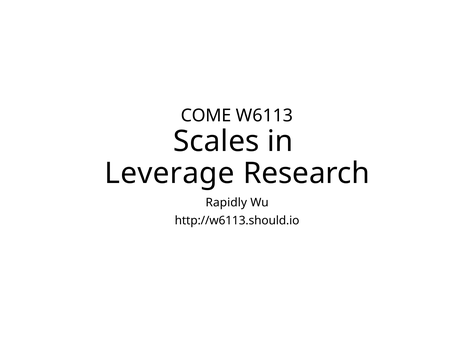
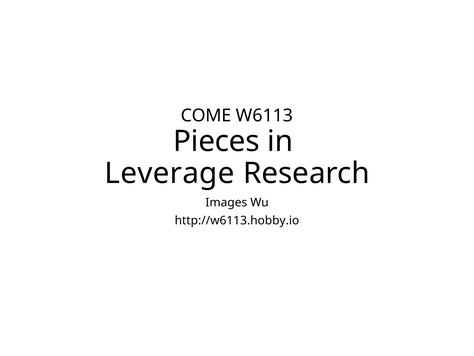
Scales: Scales -> Pieces
Rapidly: Rapidly -> Images
http://w6113.should.io: http://w6113.should.io -> http://w6113.hobby.io
